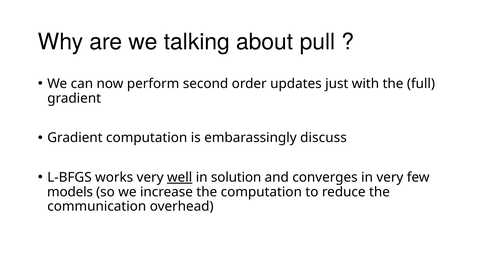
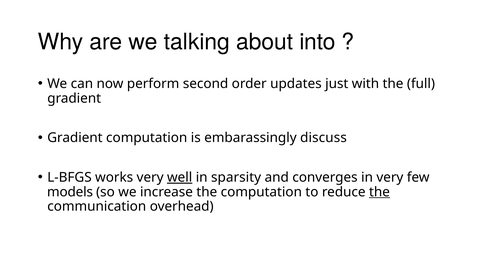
pull: pull -> into
solution: solution -> sparsity
the at (379, 192) underline: none -> present
